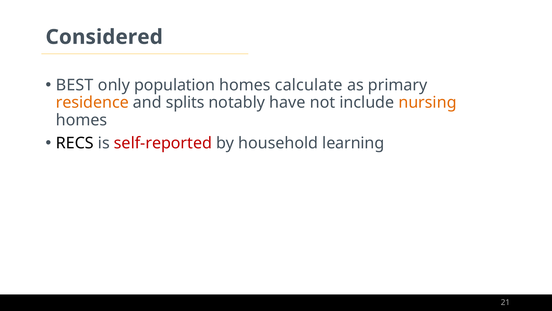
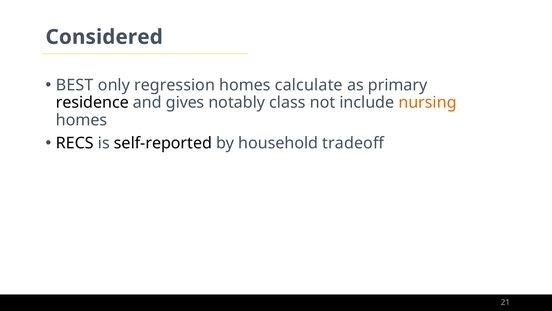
population: population -> regression
residence colour: orange -> black
splits: splits -> gives
have: have -> class
self-reported colour: red -> black
learning: learning -> tradeoff
